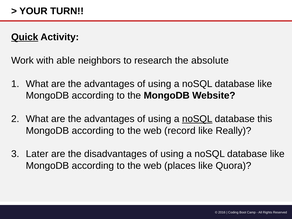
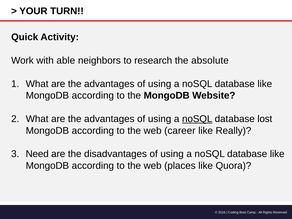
Quick underline: present -> none
this: this -> lost
record: record -> career
Later: Later -> Need
